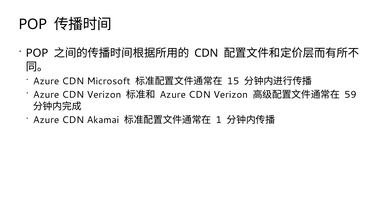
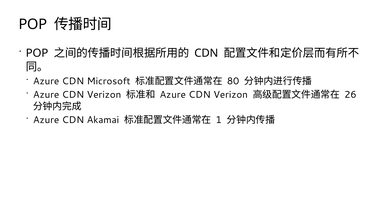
15: 15 -> 80
59: 59 -> 26
